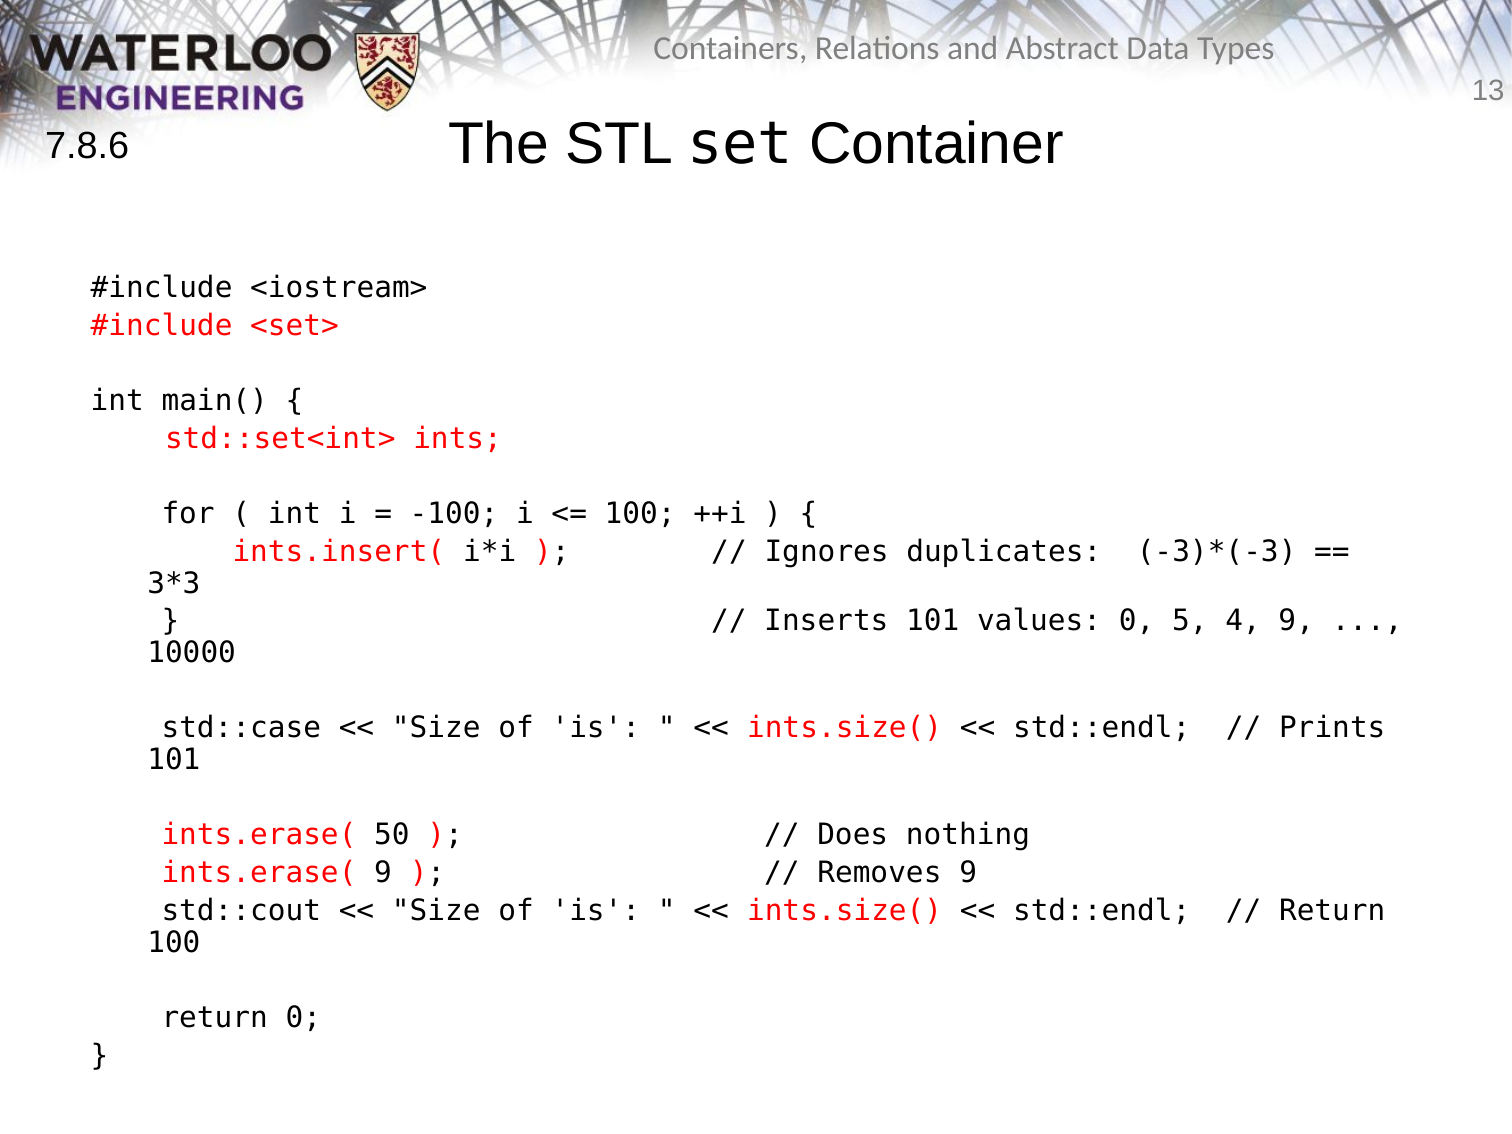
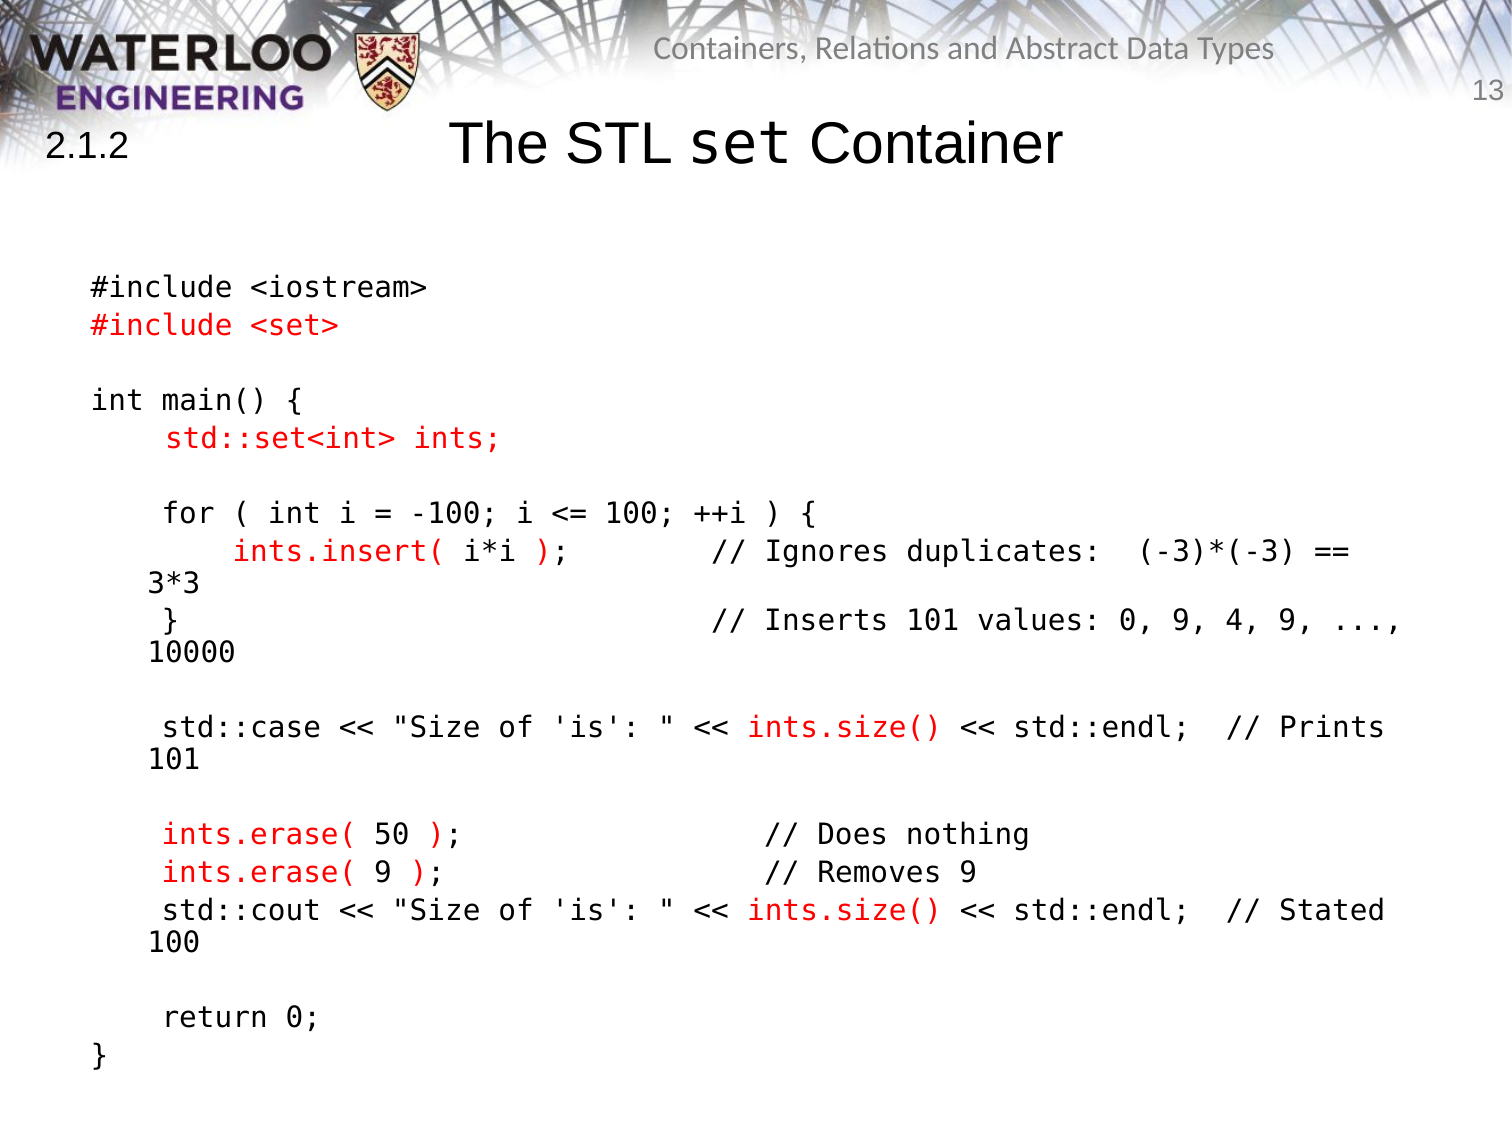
7.8.6: 7.8.6 -> 2.1.2
0 5: 5 -> 9
Return at (1332, 911): Return -> Stated
